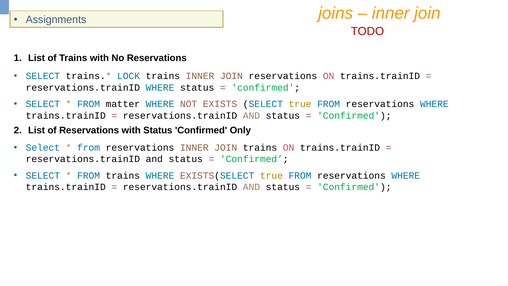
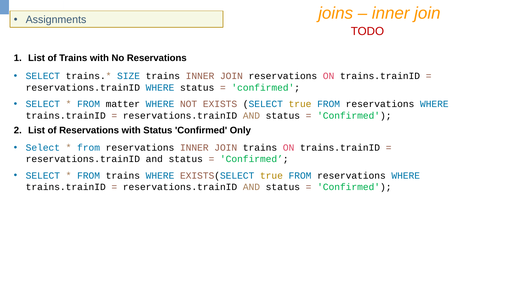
LOCK: LOCK -> SIZE
